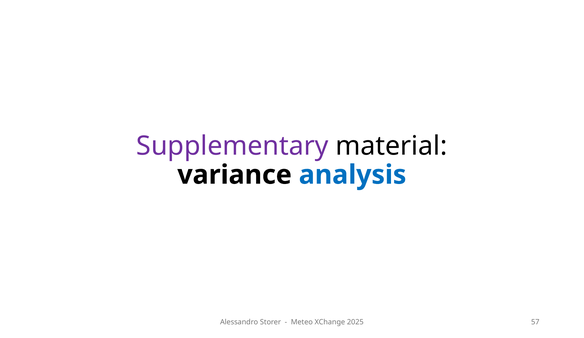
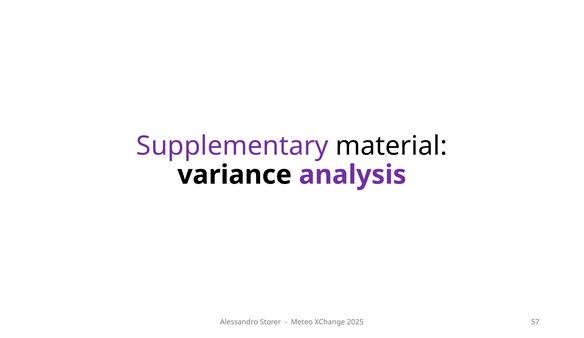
analysis colour: blue -> purple
